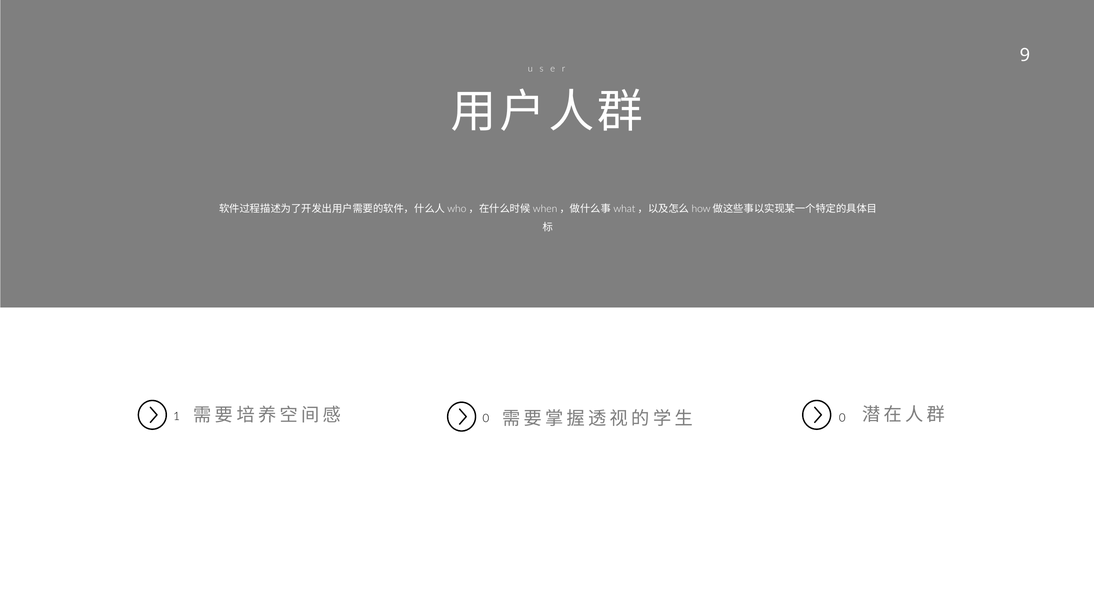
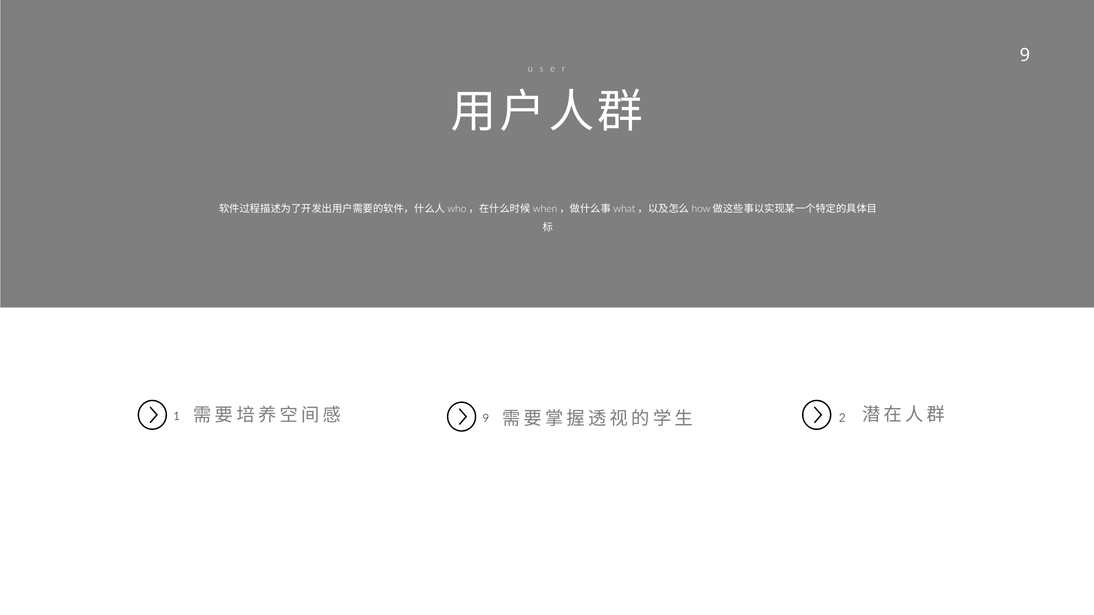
0 at (486, 419): 0 -> 9
0 at (842, 418): 0 -> 2
